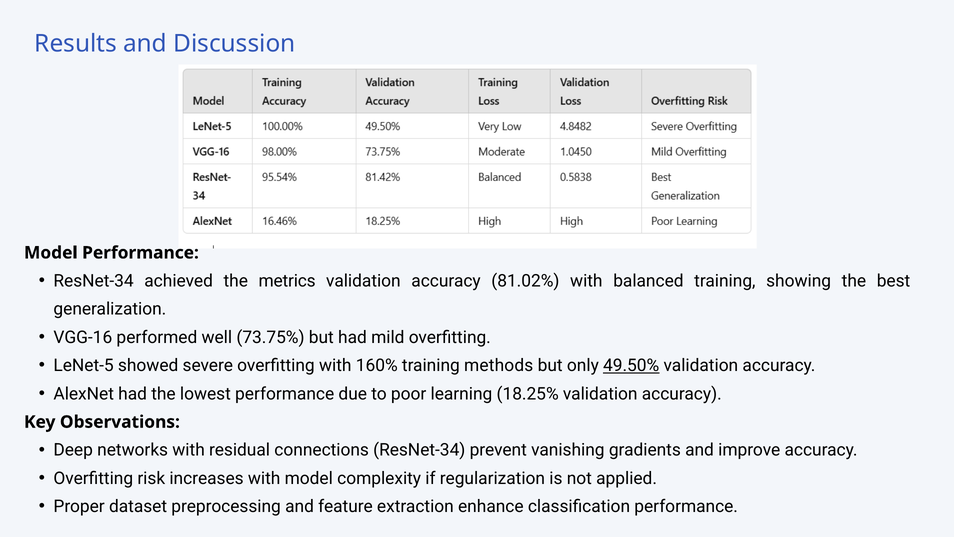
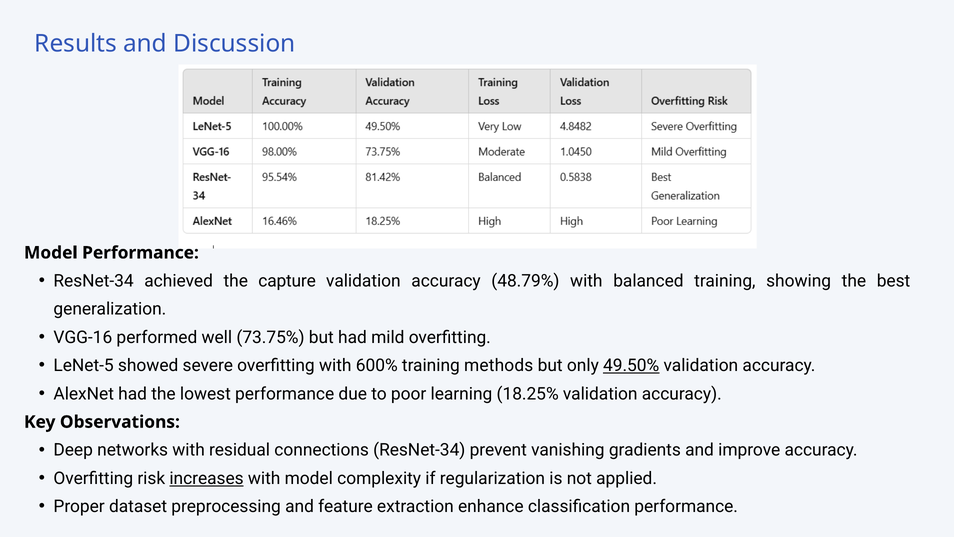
metrics: metrics -> capture
81.02%: 81.02% -> 48.79%
160%: 160% -> 600%
increases underline: none -> present
